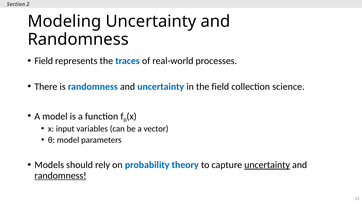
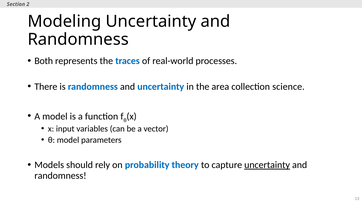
Field at (44, 61): Field -> Both
the field: field -> area
randomness at (60, 175) underline: present -> none
